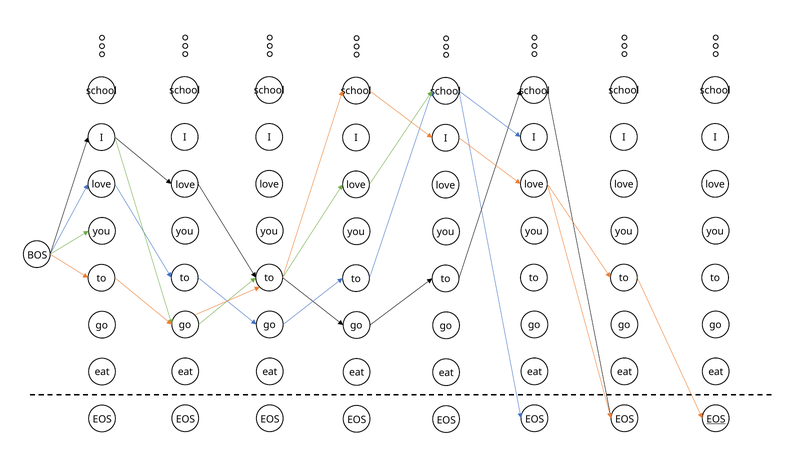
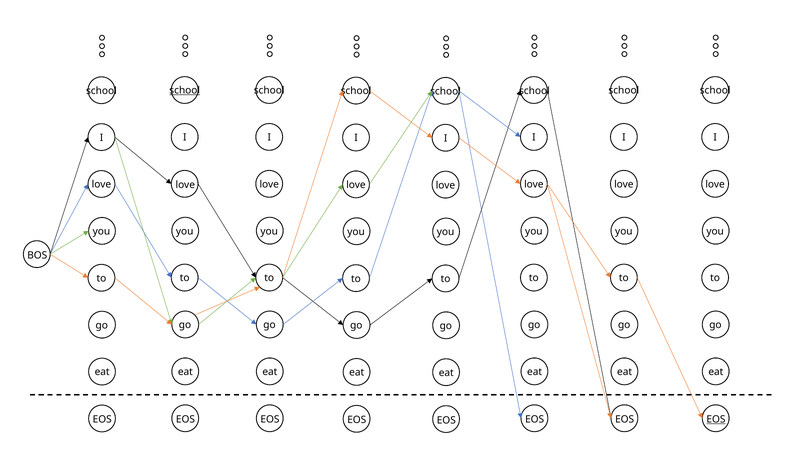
school at (185, 91) underline: none -> present
